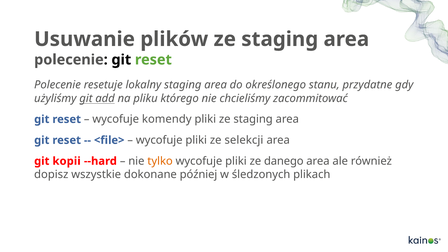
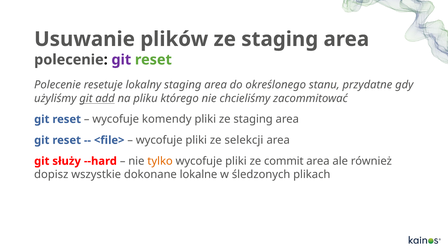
git at (121, 60) colour: black -> purple
kopii: kopii -> służy
danego: danego -> commit
później: później -> lokalne
